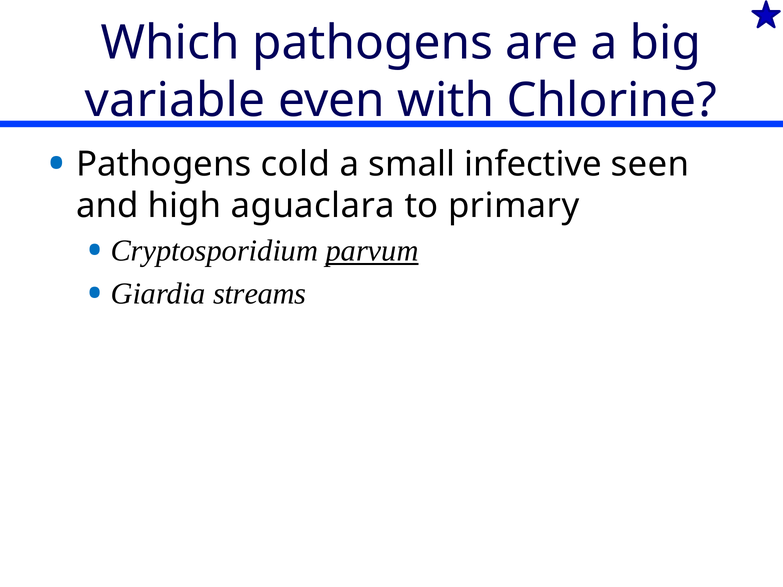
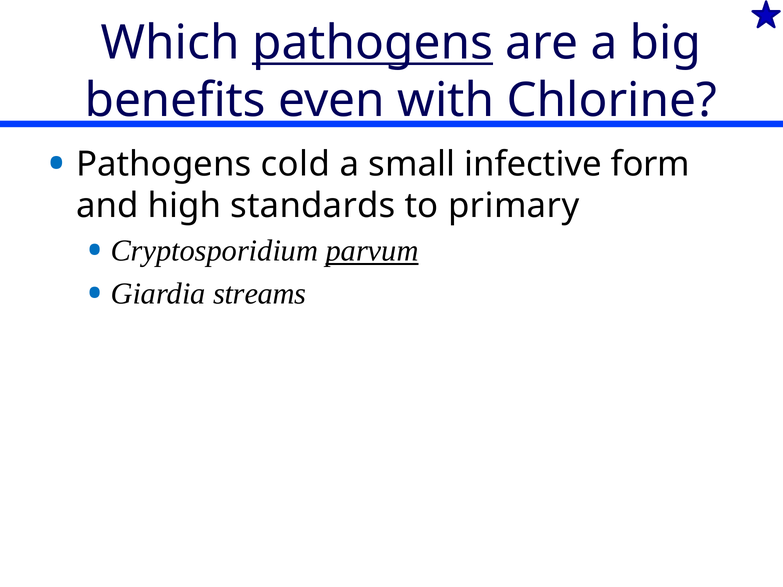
pathogens at (373, 43) underline: none -> present
variable: variable -> benefits
seen: seen -> form
aguaclara: aguaclara -> standards
